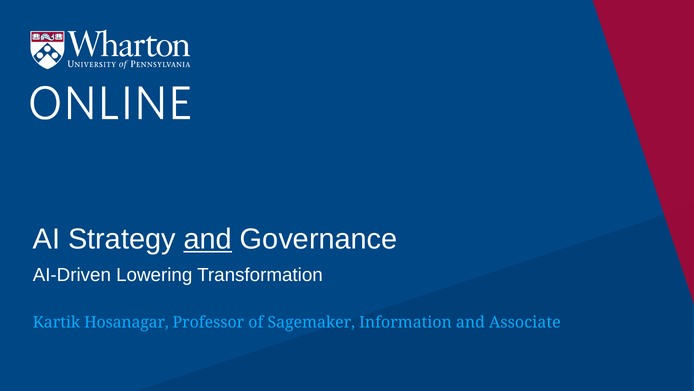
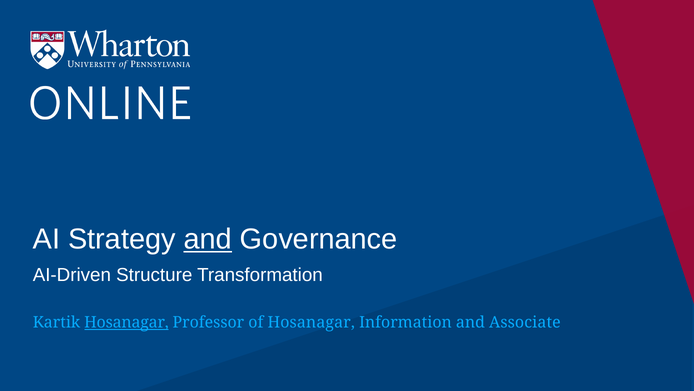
Lowering: Lowering -> Structure
Hosanagar at (126, 322) underline: none -> present
of Sagemaker: Sagemaker -> Hosanagar
